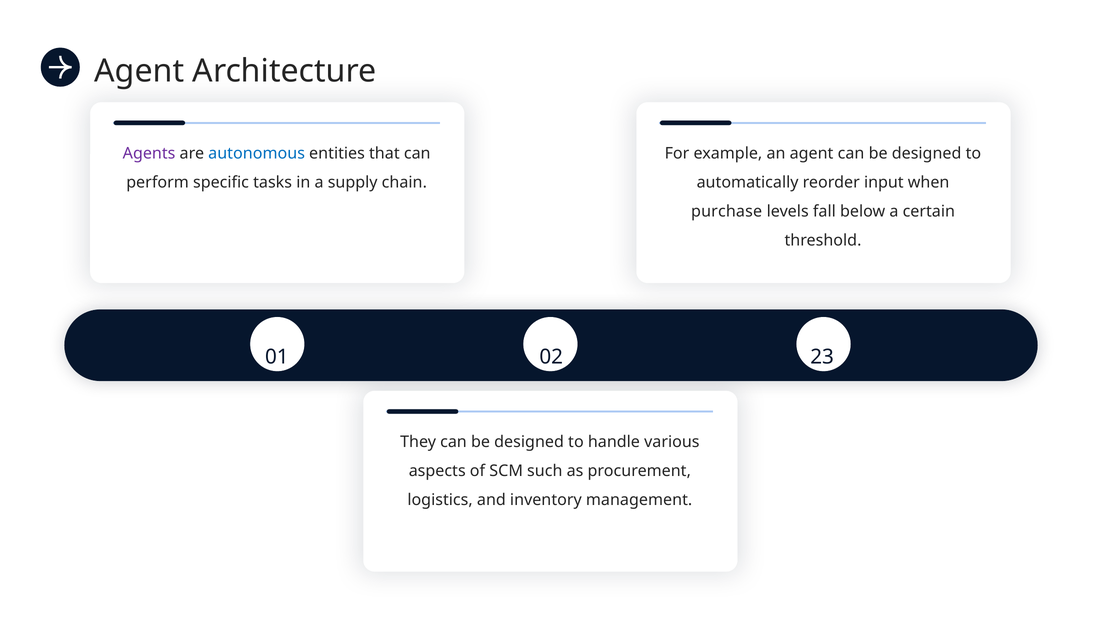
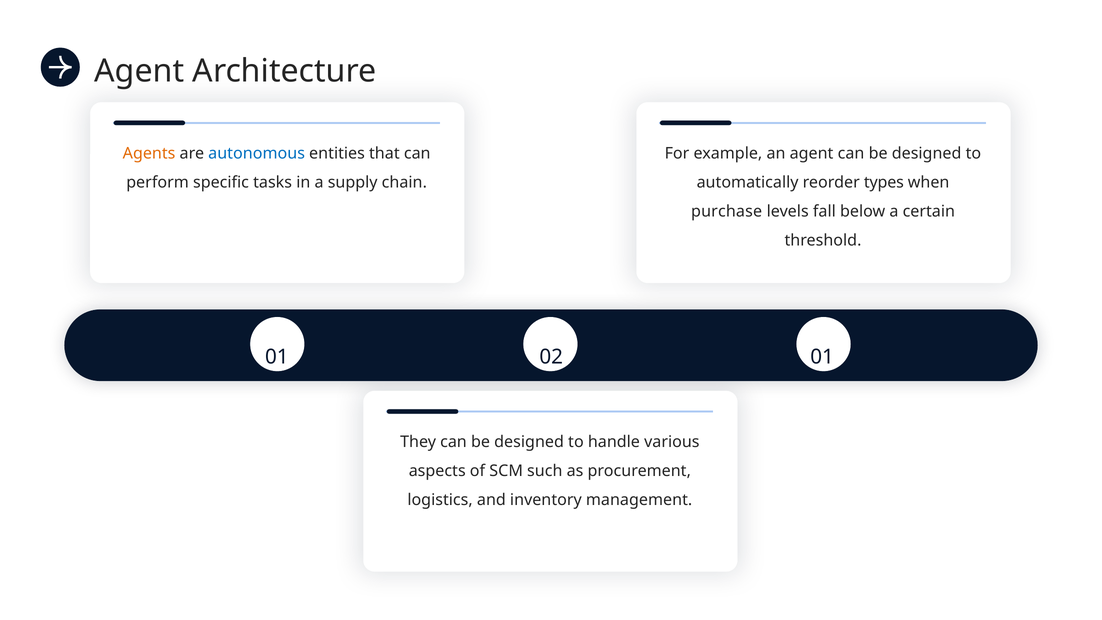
Agents colour: purple -> orange
input: input -> types
02 23: 23 -> 01
